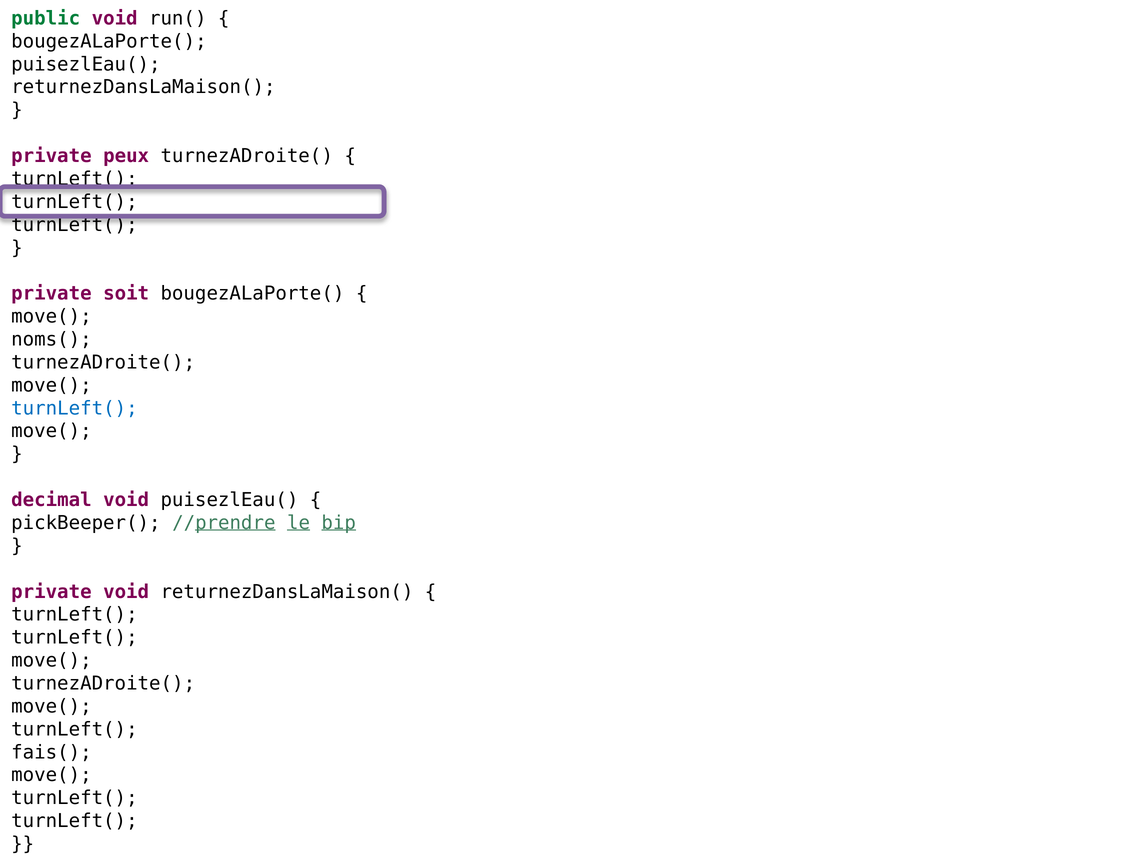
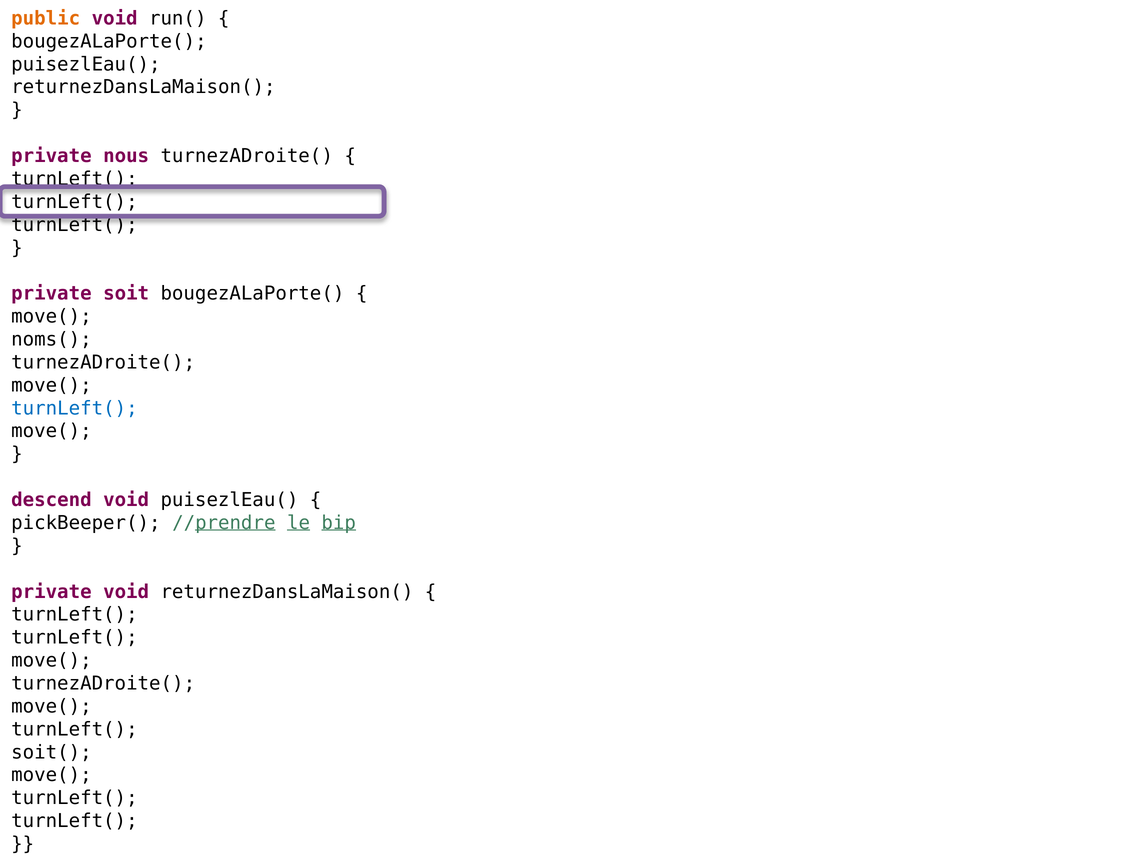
public colour: green -> orange
peux: peux -> nous
decimal: decimal -> descend
fais(: fais( -> soit(
